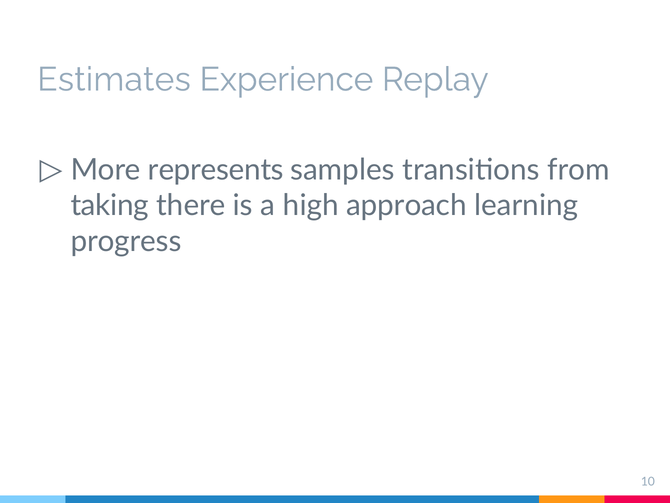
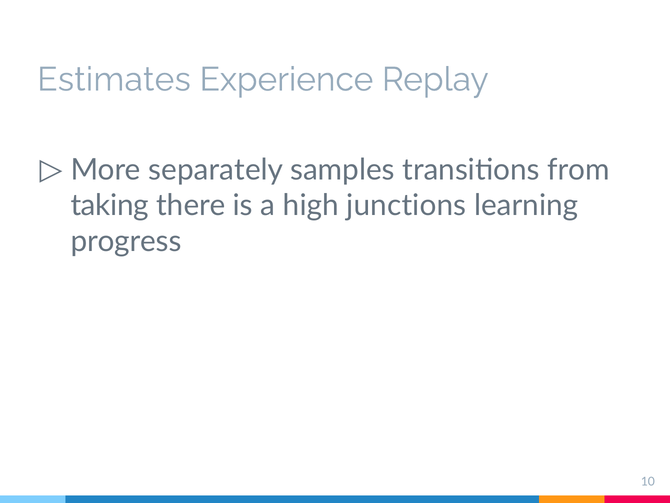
represents: represents -> separately
approach: approach -> junctions
